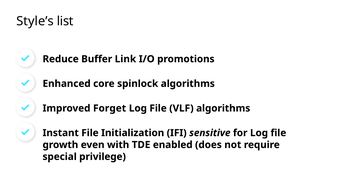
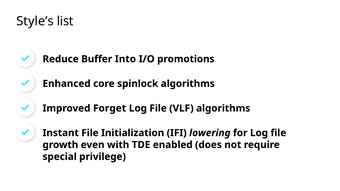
Link: Link -> Into
sensitive: sensitive -> lowering
